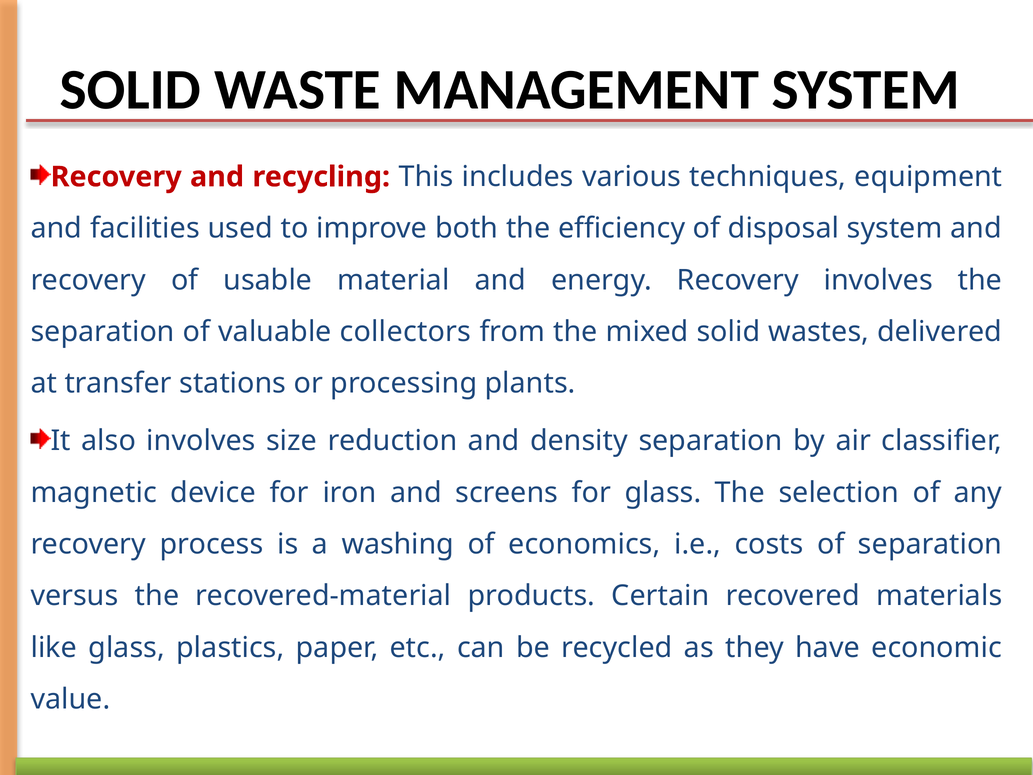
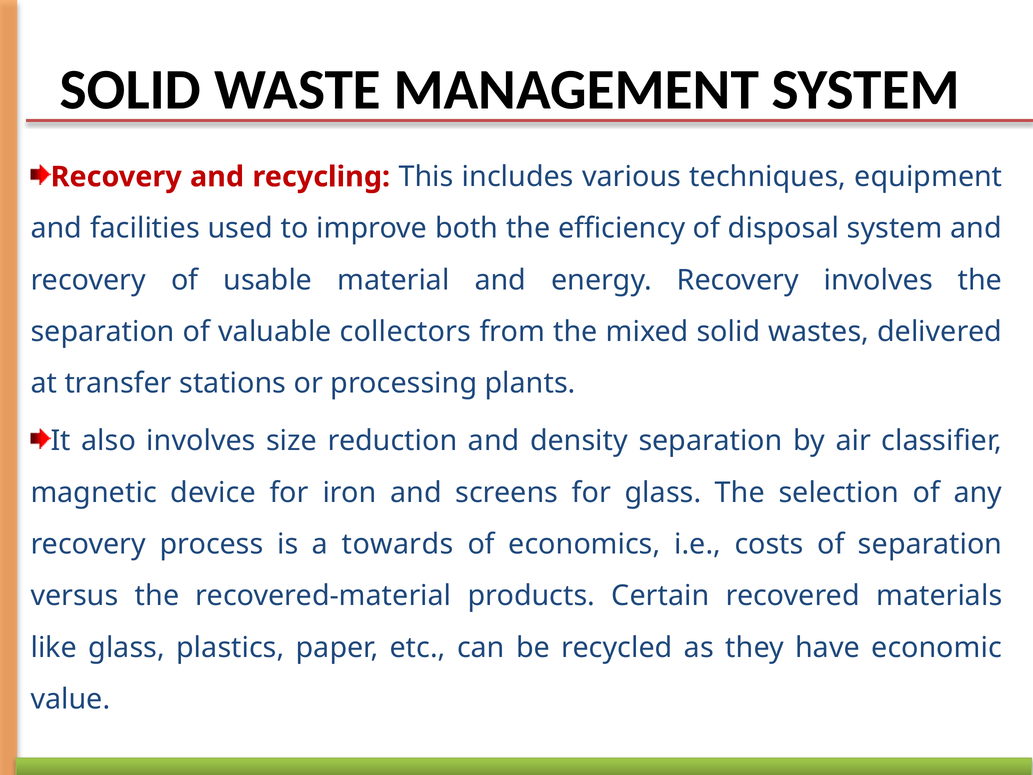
washing: washing -> towards
